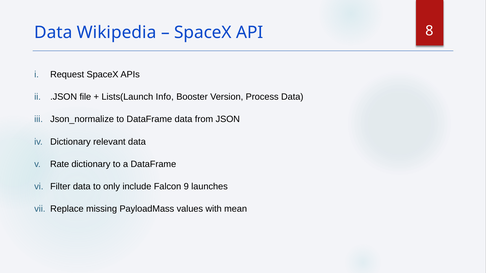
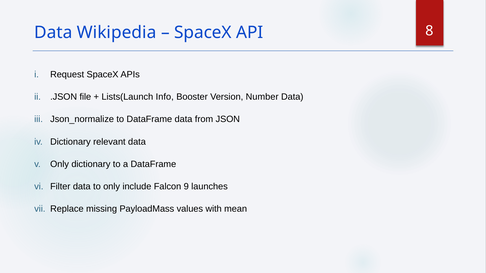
Process: Process -> Number
Rate at (60, 164): Rate -> Only
